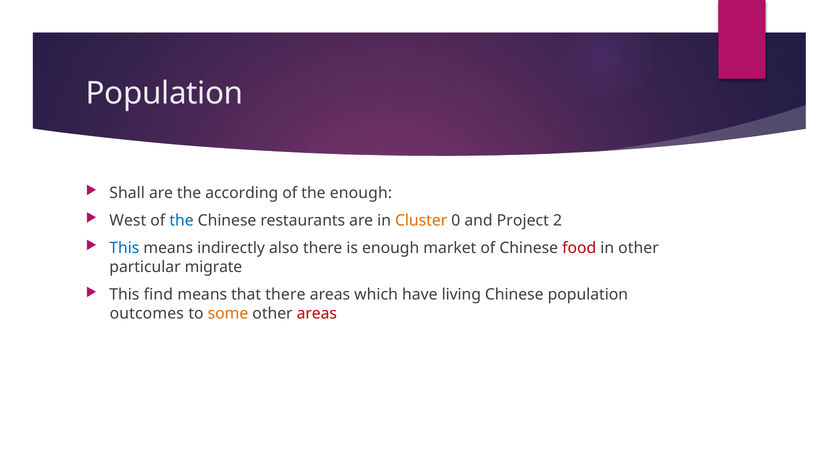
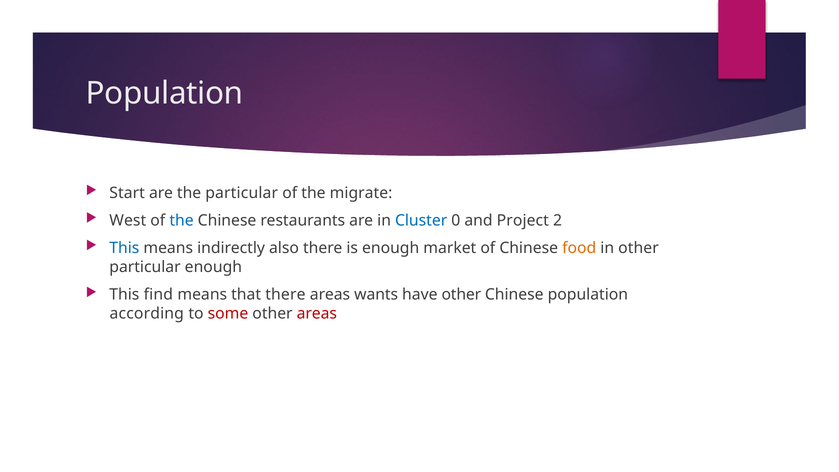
Shall: Shall -> Start
the according: according -> particular
the enough: enough -> migrate
Cluster colour: orange -> blue
food colour: red -> orange
particular migrate: migrate -> enough
which: which -> wants
have living: living -> other
outcomes: outcomes -> according
some colour: orange -> red
